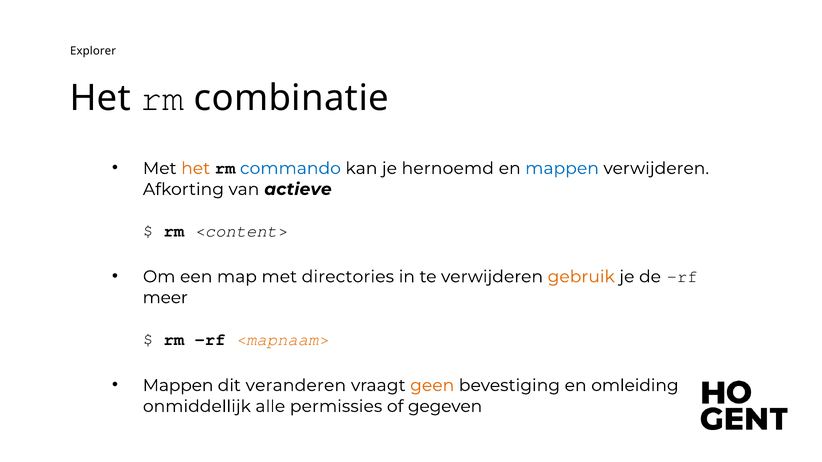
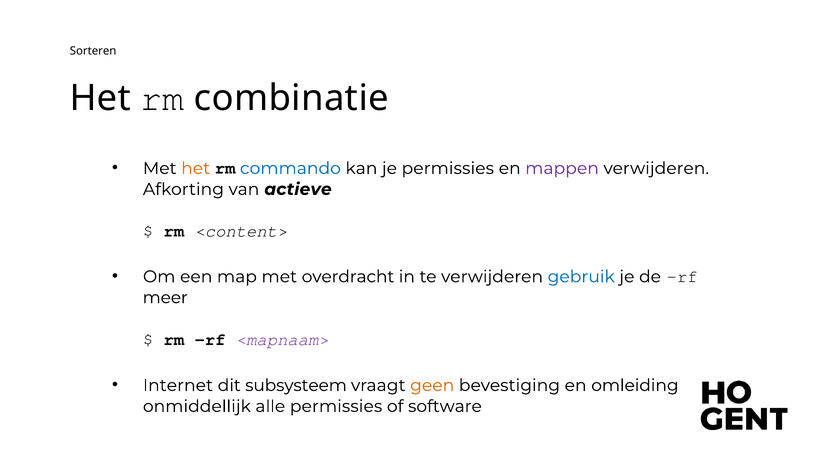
Explorer: Explorer -> Sorteren
je hernoemd: hernoemd -> permissies
mappen at (562, 168) colour: blue -> purple
directories: directories -> overdracht
gebruik colour: orange -> blue
<mapnaam> colour: orange -> purple
Mappen at (178, 386): Mappen -> Internet
veranderen: veranderen -> subsysteem
gegeven: gegeven -> software
